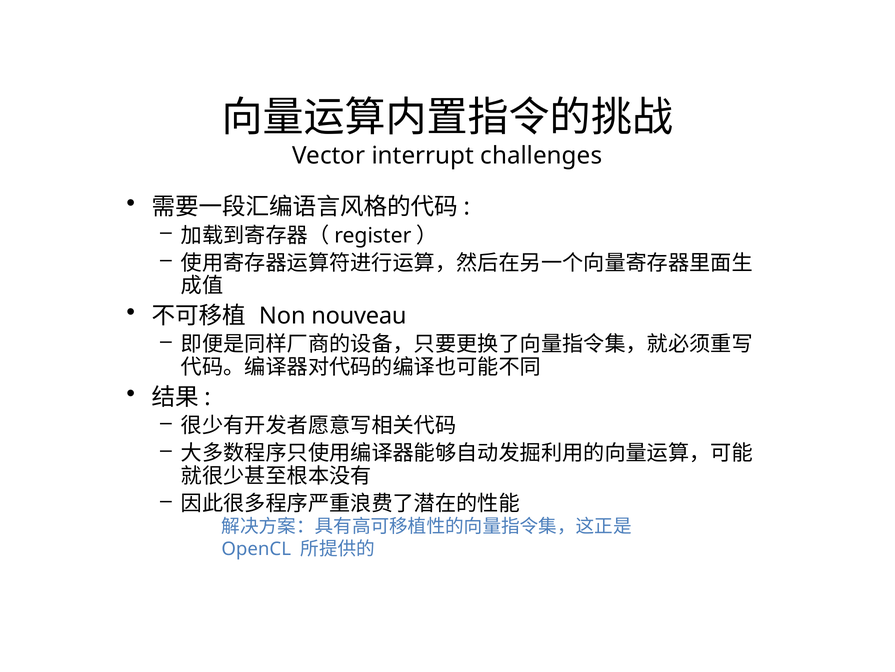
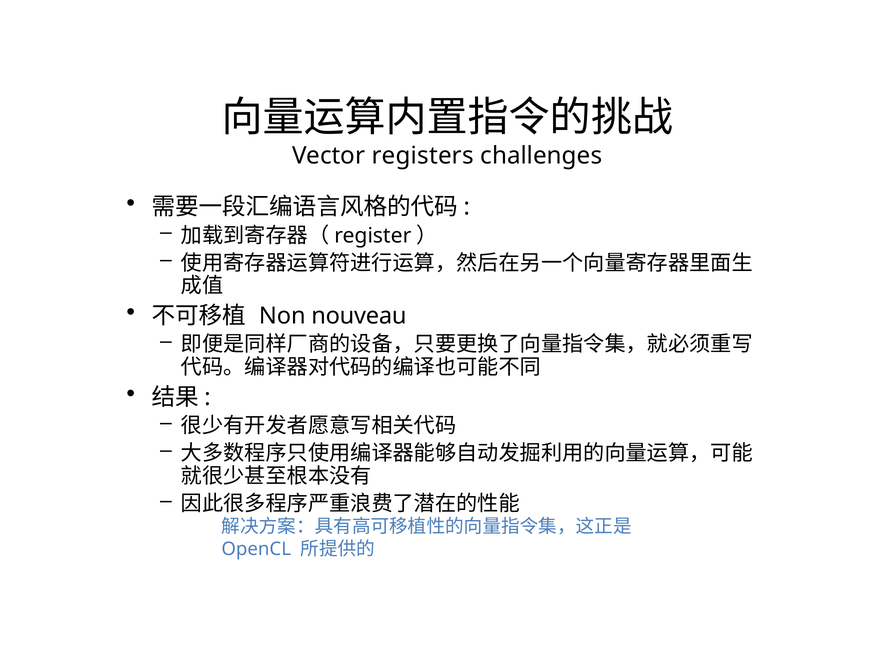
interrupt: interrupt -> registers
